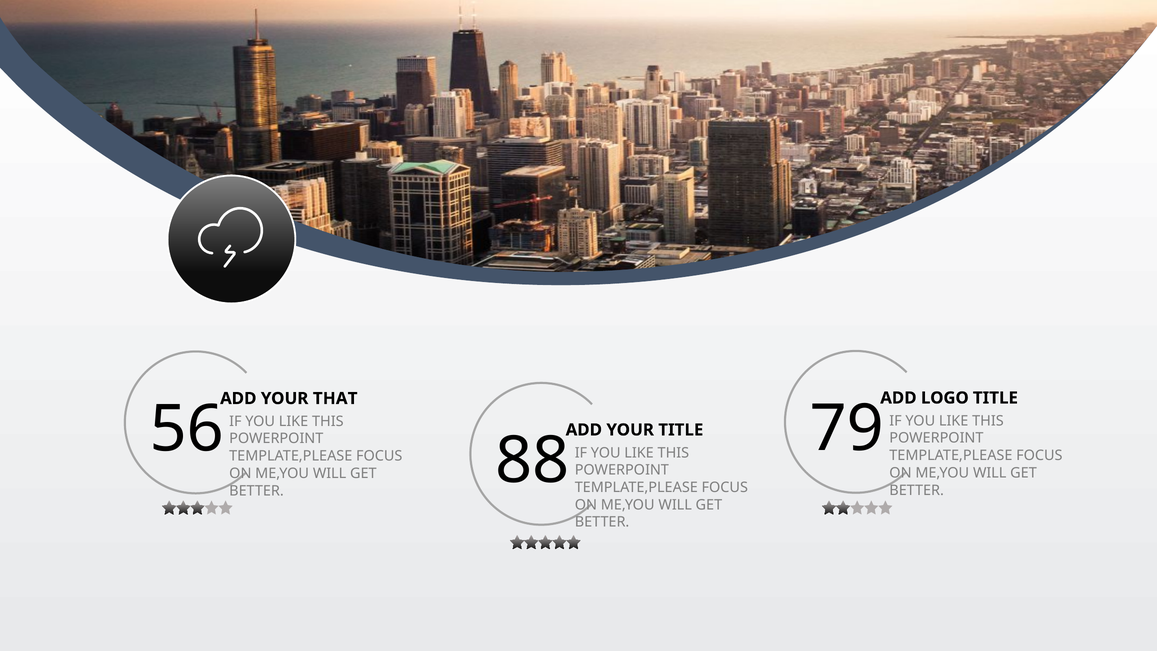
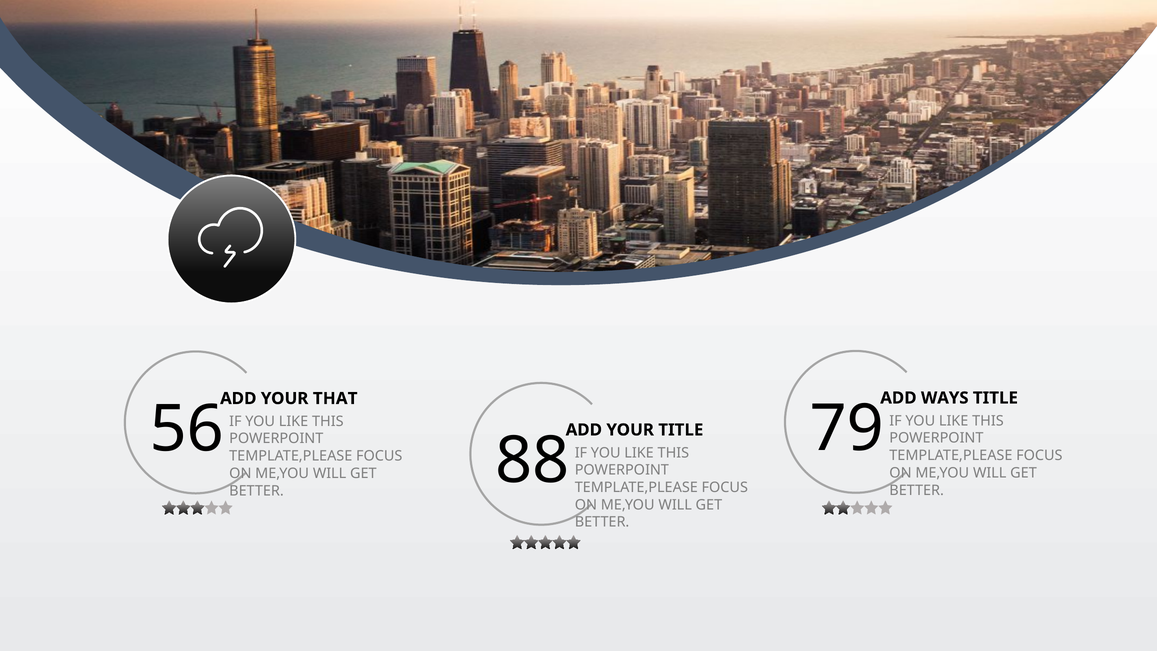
LOGO: LOGO -> WAYS
